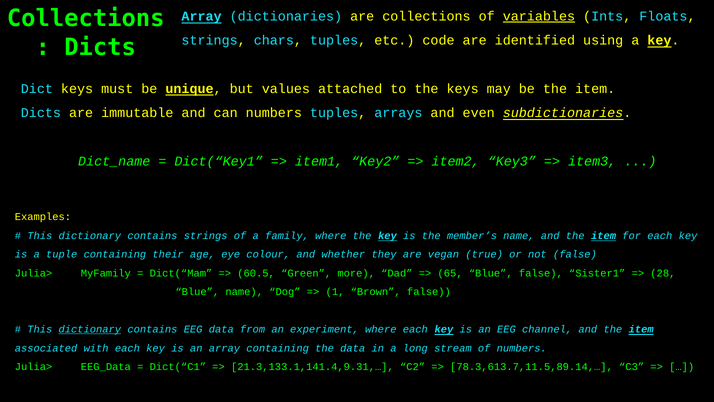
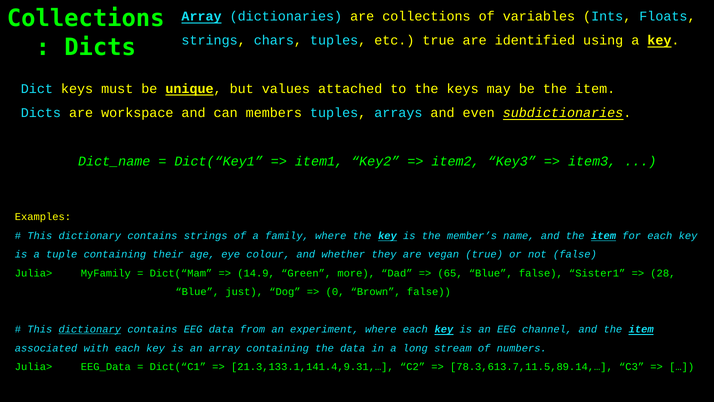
variables underline: present -> none
etc code: code -> true
immutable: immutable -> workspace
can numbers: numbers -> members
60.5: 60.5 -> 14.9
Blue name: name -> just
1: 1 -> 0
